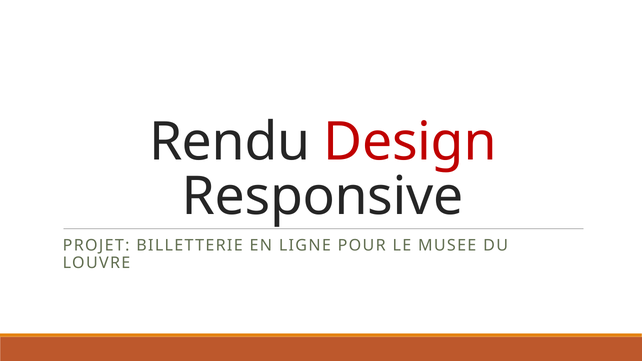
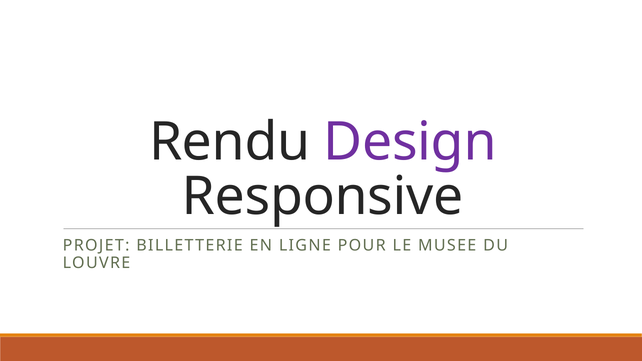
Design colour: red -> purple
